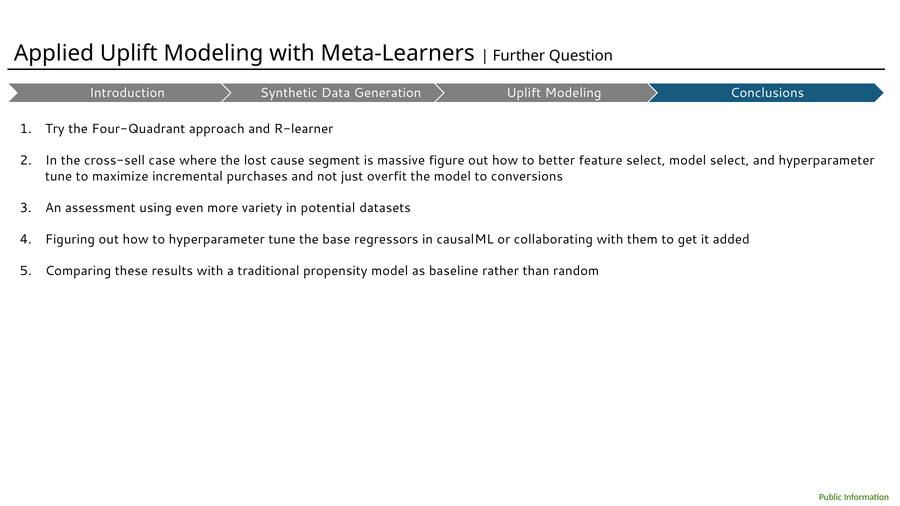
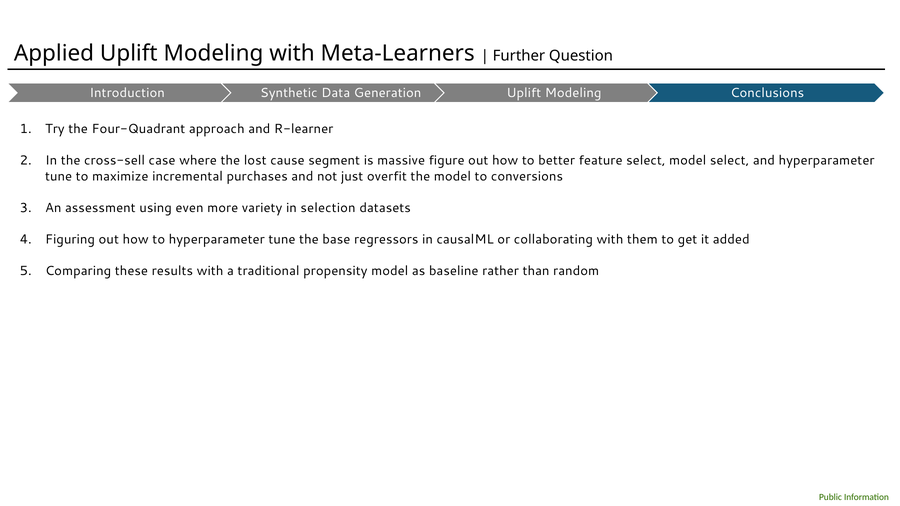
potential: potential -> selection
